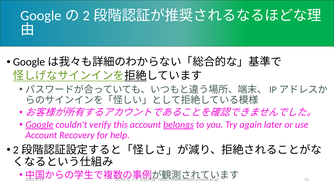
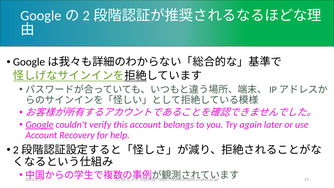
belongs underline: present -> none
